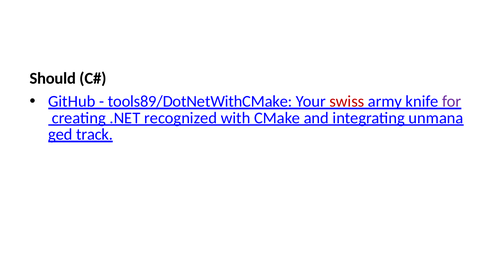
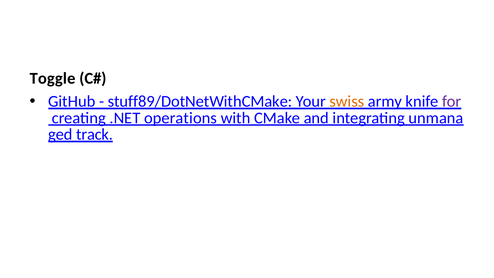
Should: Should -> Toggle
tools89/DotNetWithCMake: tools89/DotNetWithCMake -> stuff89/DotNetWithCMake
swiss colour: red -> orange
recognized: recognized -> operations
